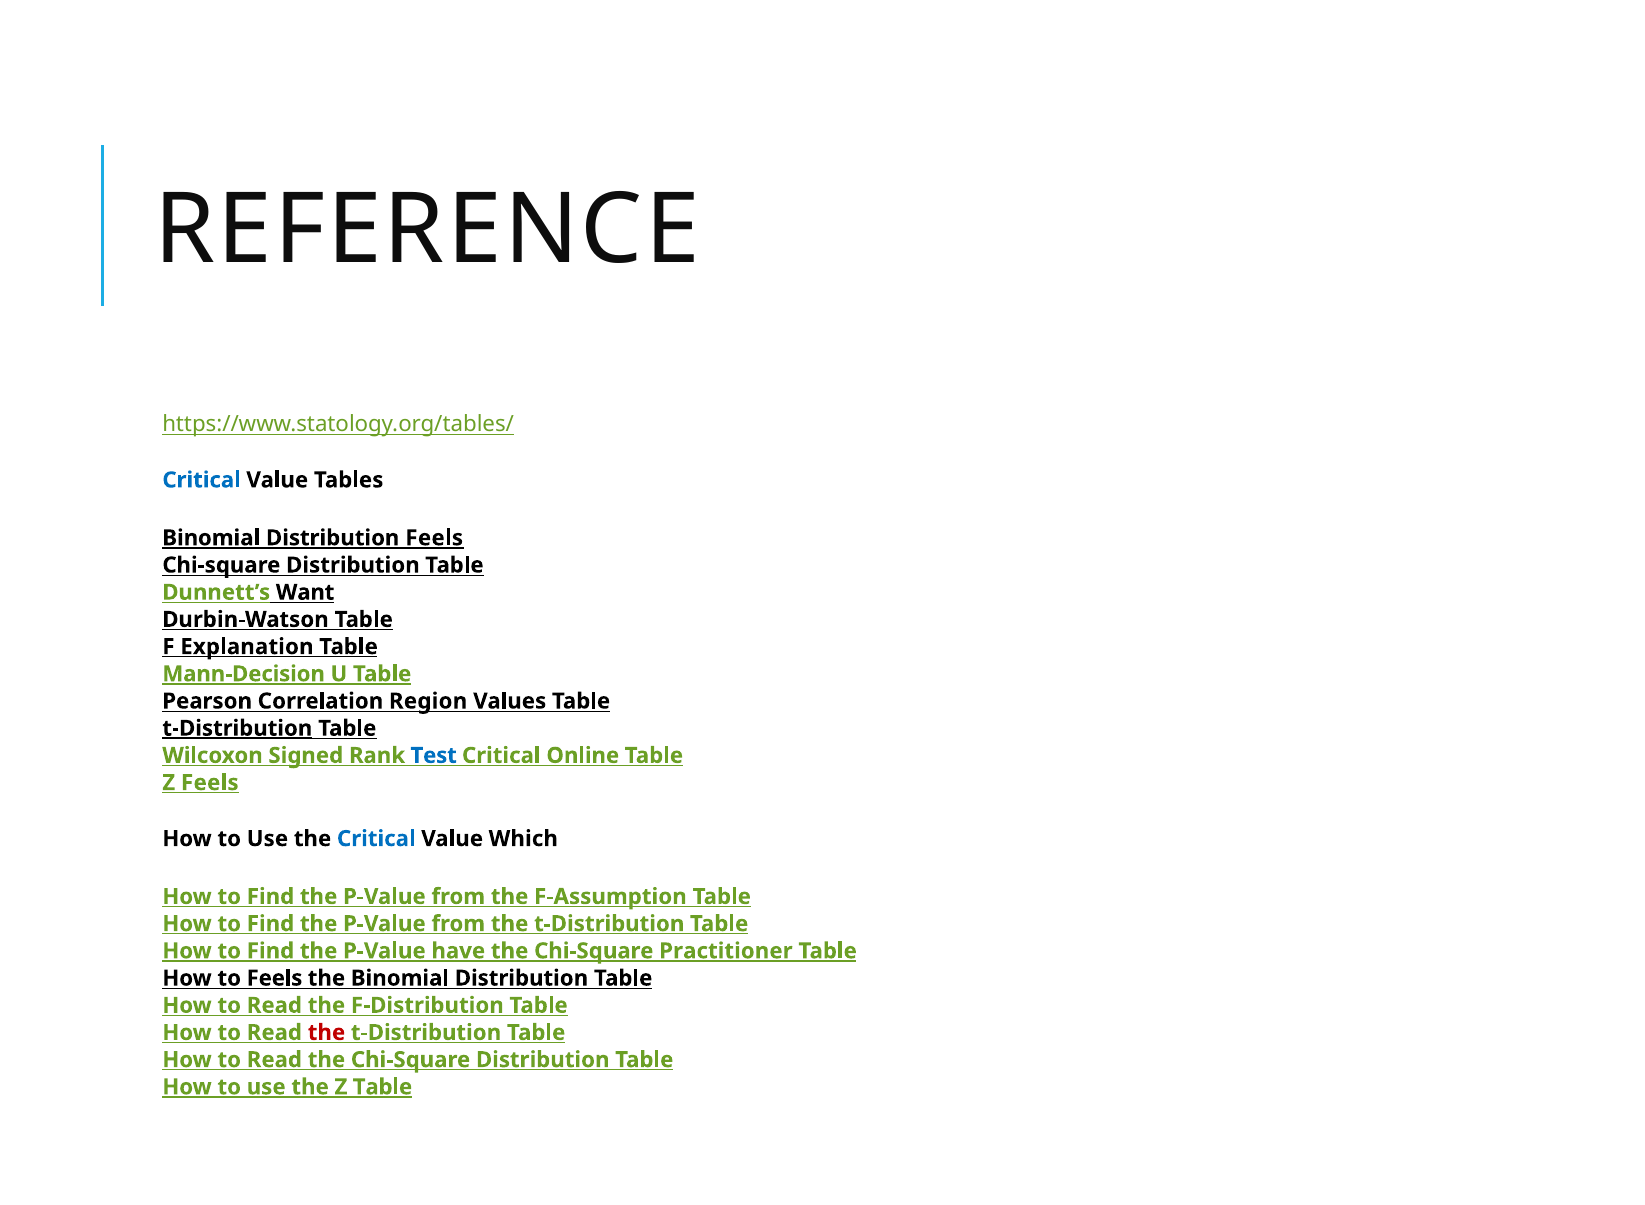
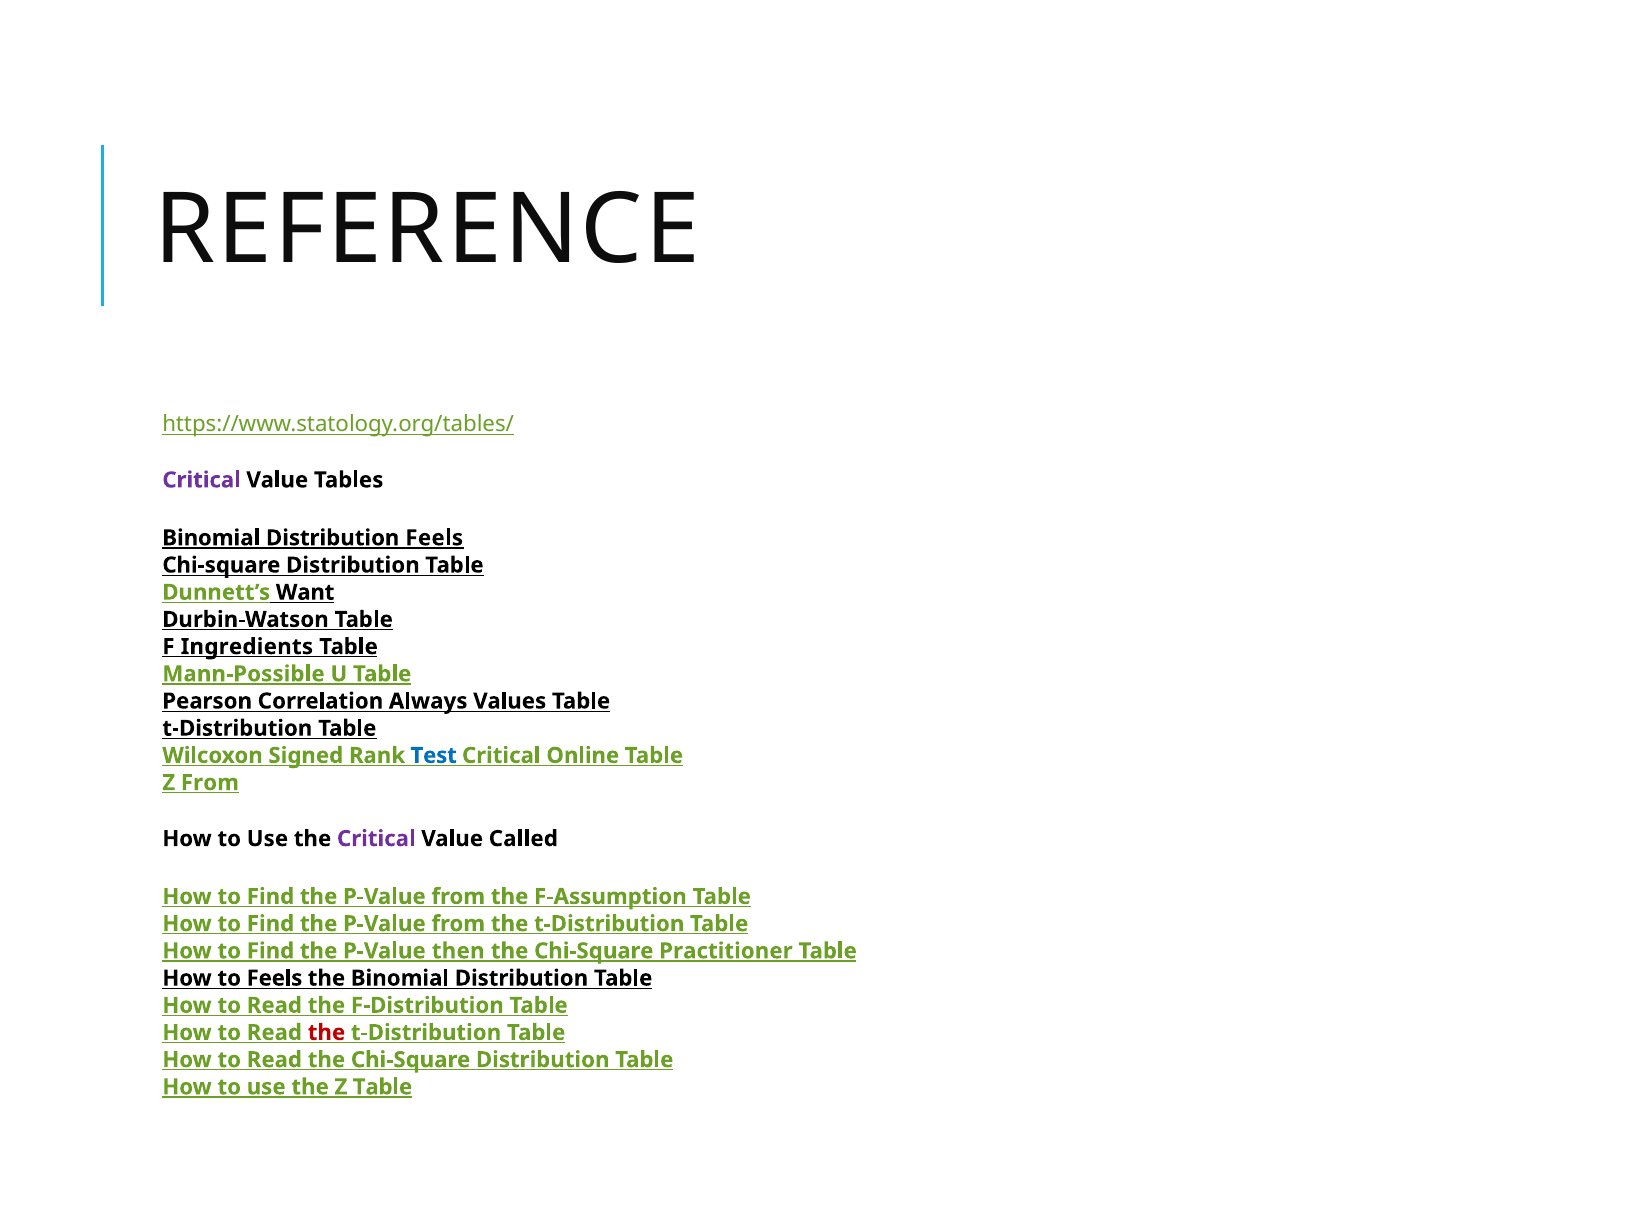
Critical at (202, 480) colour: blue -> purple
Explanation: Explanation -> Ingredients
Mann-Decision: Mann-Decision -> Mann-Possible
Region: Region -> Always
t-Distribution at (237, 729) underline: present -> none
Z Feels: Feels -> From
Critical at (376, 839) colour: blue -> purple
Which: Which -> Called
have: have -> then
